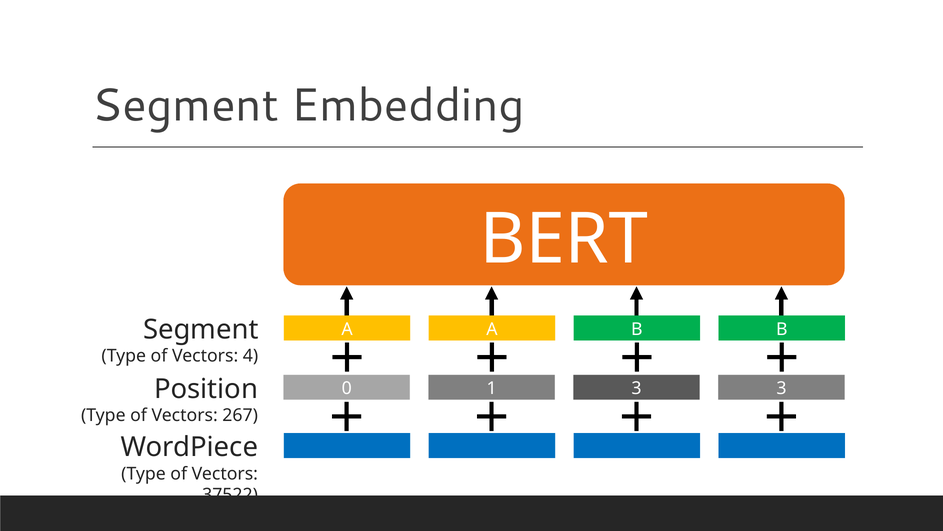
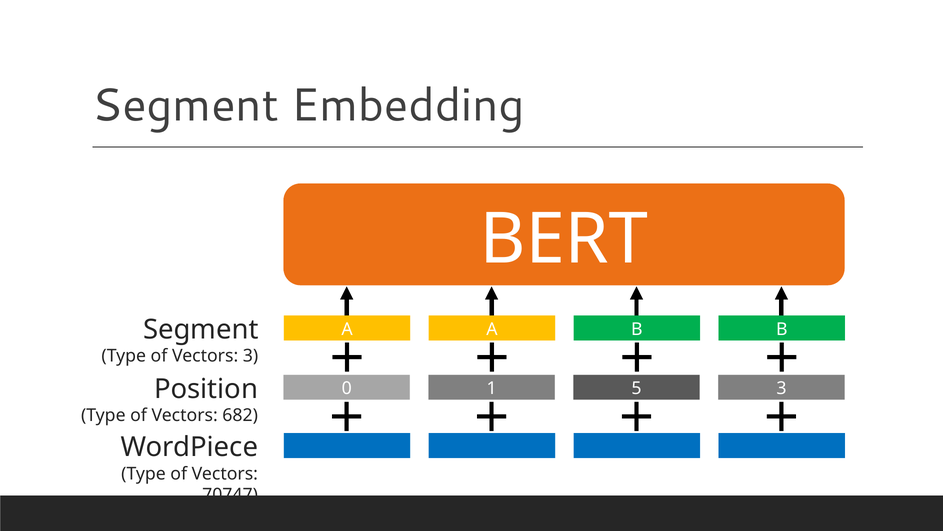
Vectors 4: 4 -> 3
1 3: 3 -> 5
267: 267 -> 682
37522: 37522 -> 70747
